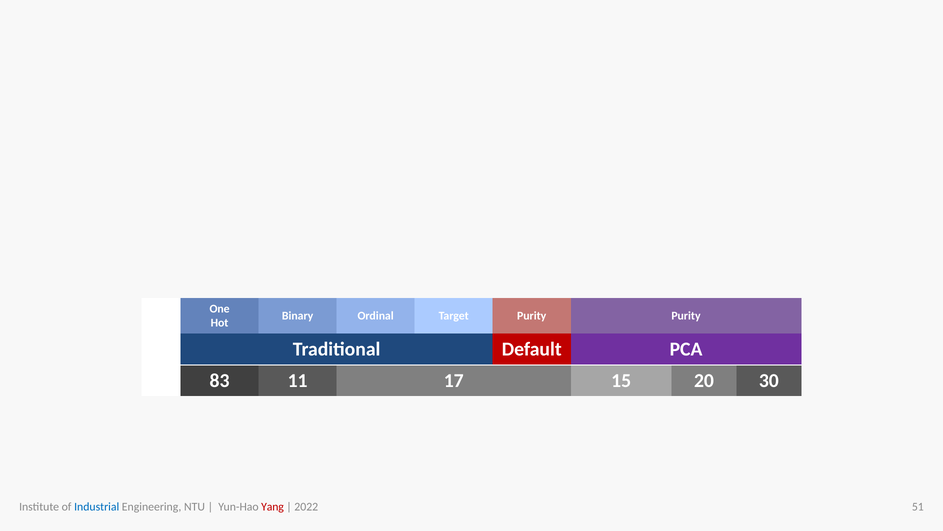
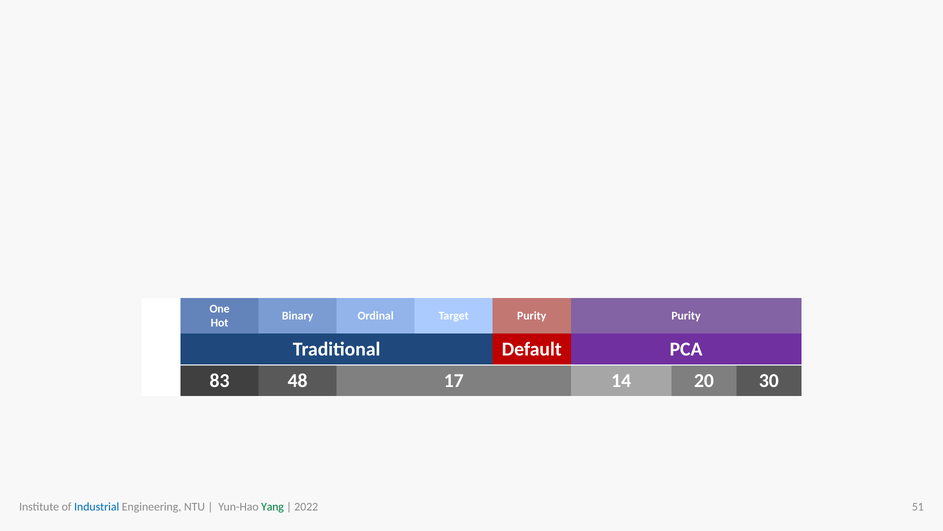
11: 11 -> 48
15: 15 -> 14
Yang colour: red -> green
